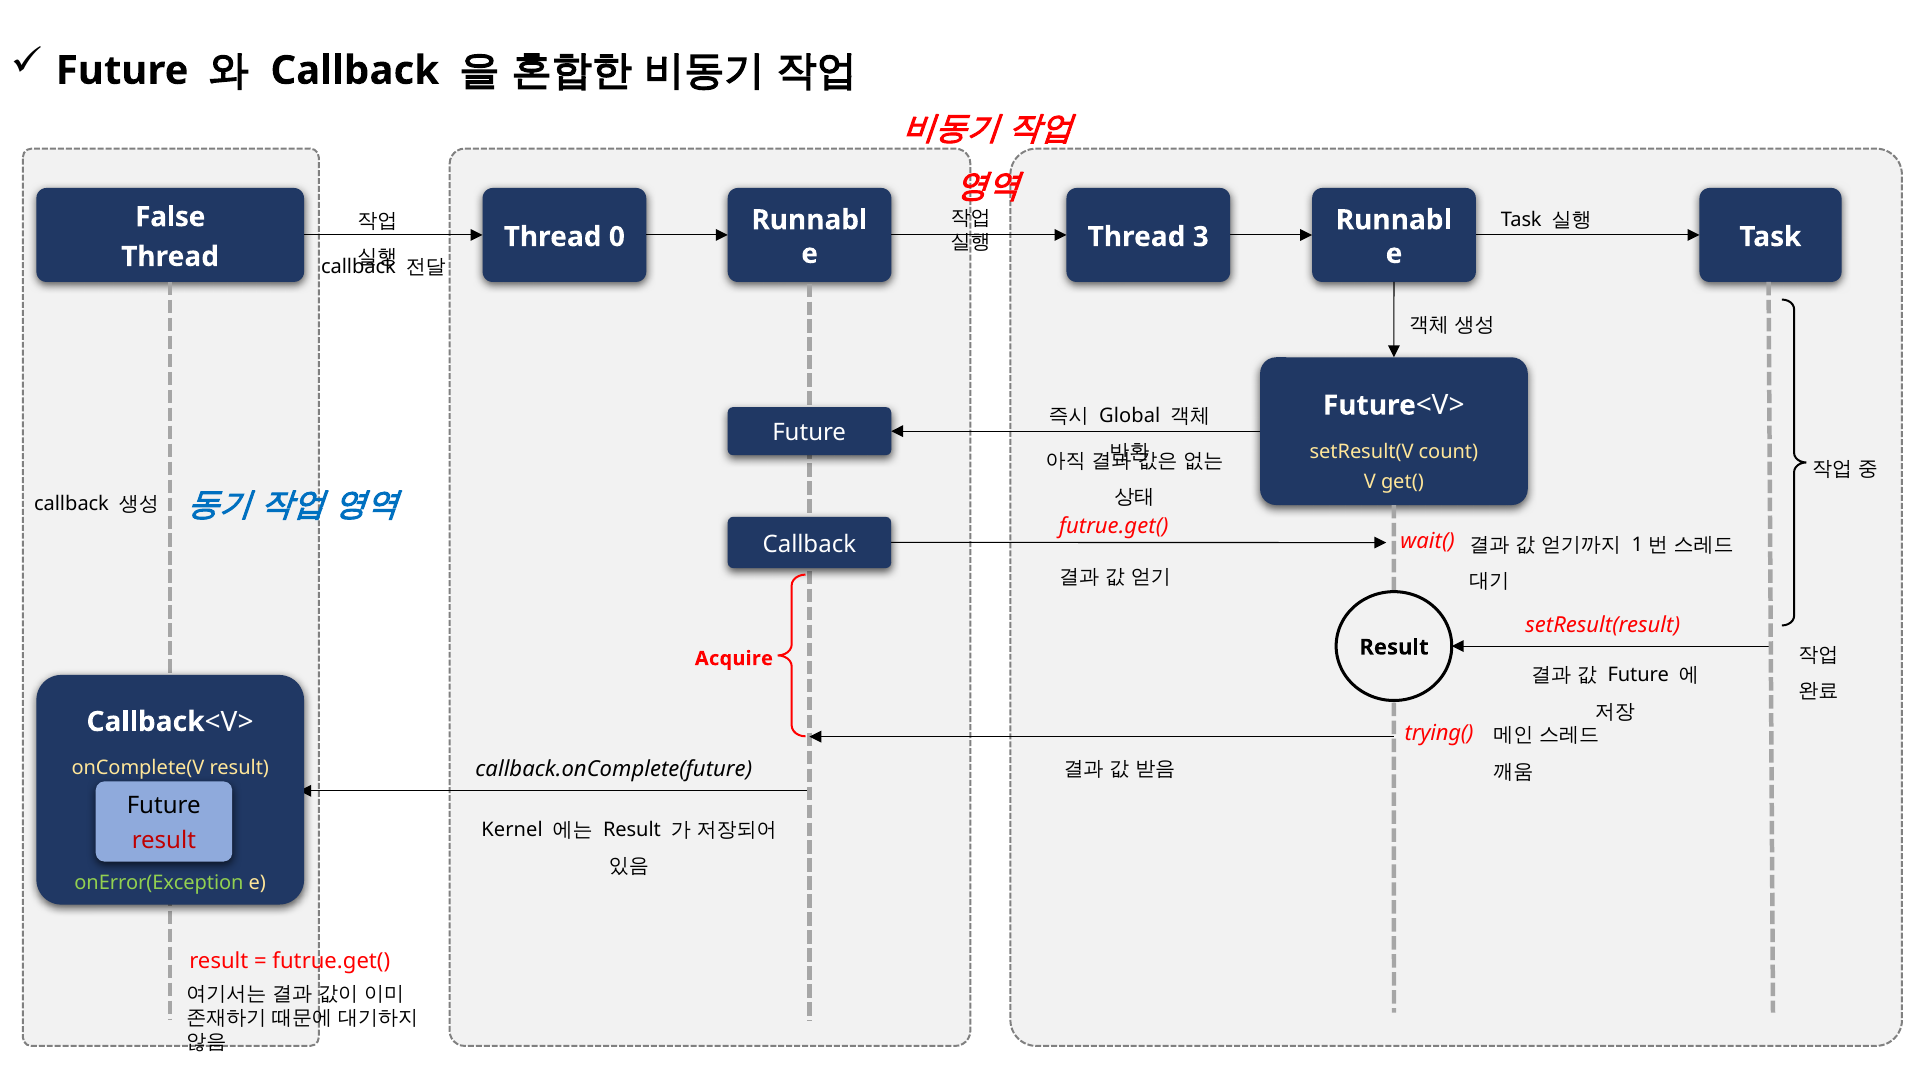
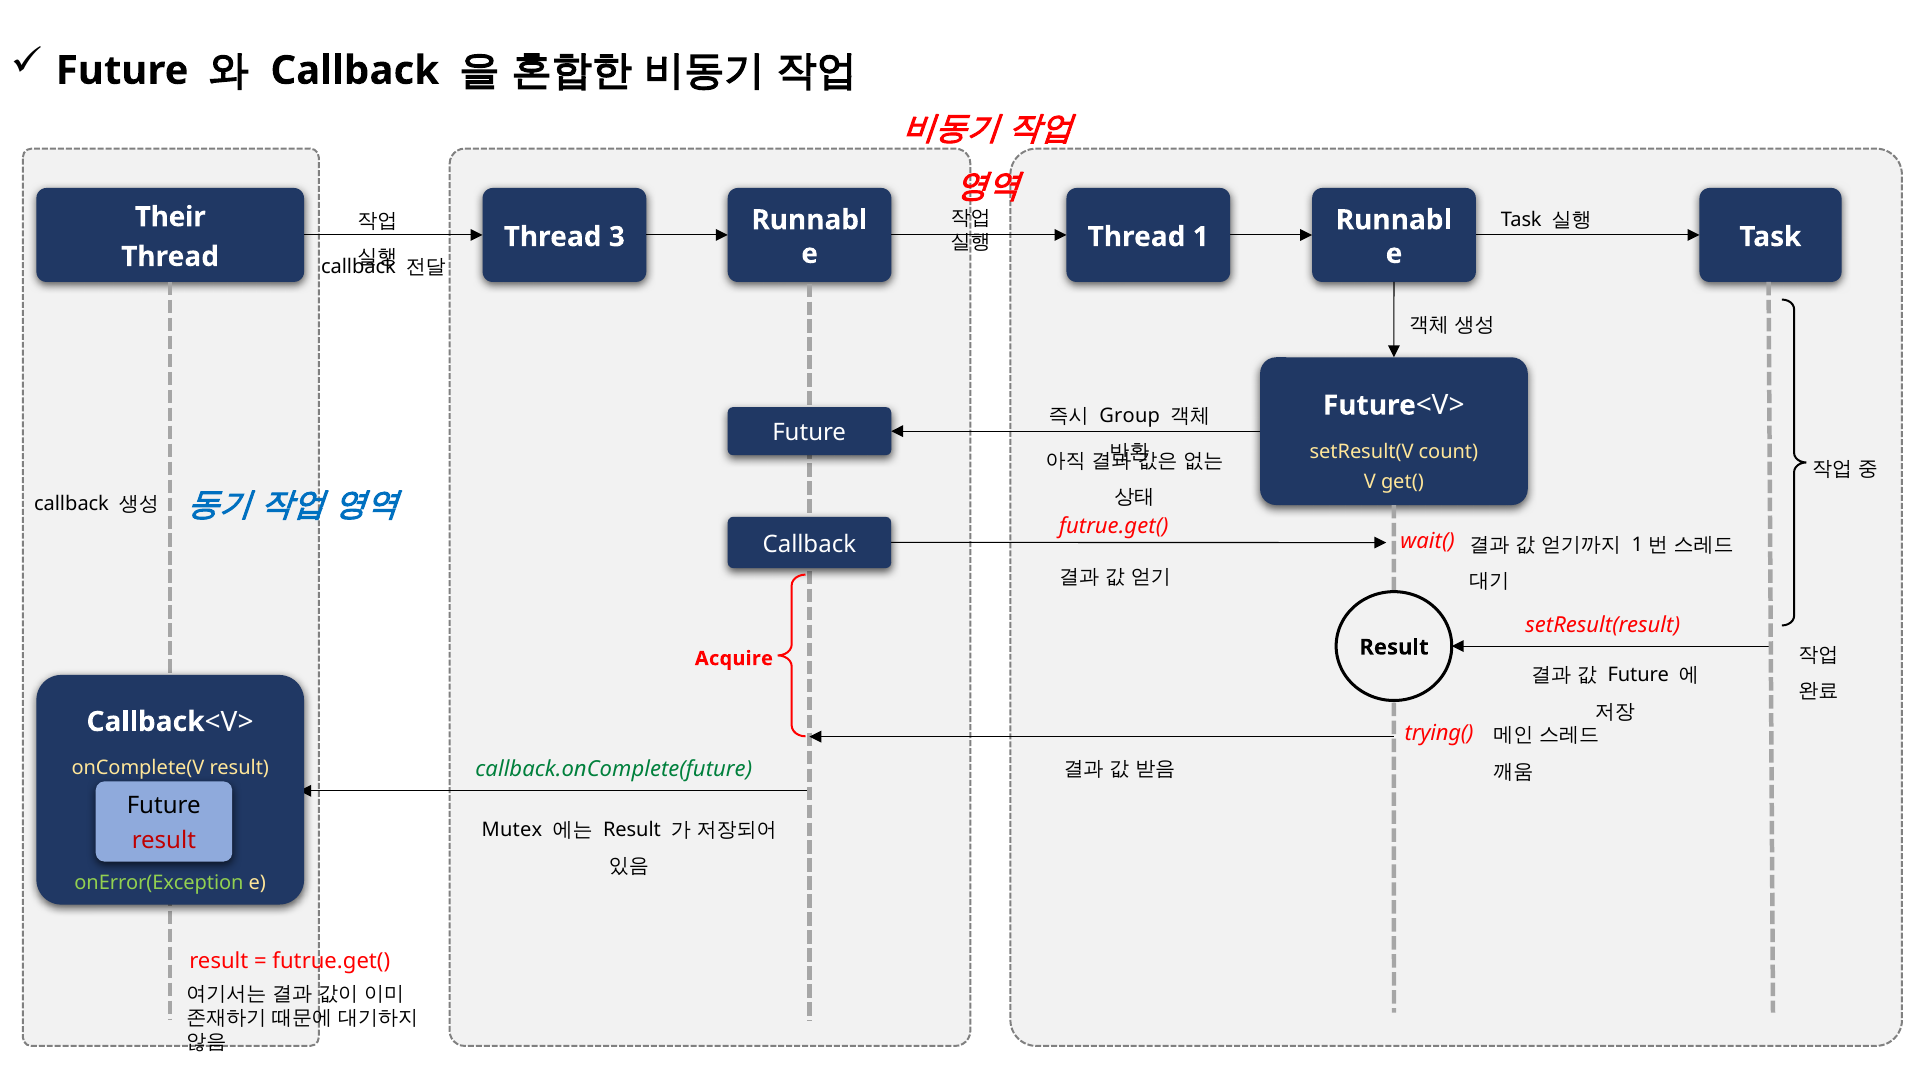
False: False -> Their
0: 0 -> 3
3: 3 -> 1
Global: Global -> Group
callback.onComplete(future colour: black -> green
Kernel: Kernel -> Mutex
